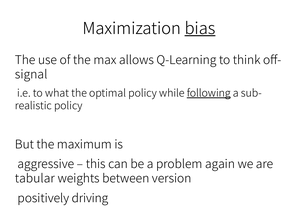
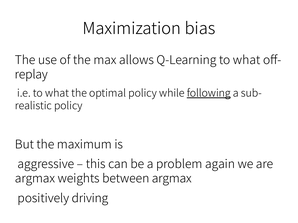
bias underline: present -> none
Q-Learning to think: think -> what
signal: signal -> replay
tabular at (35, 179): tabular -> argmax
between version: version -> argmax
